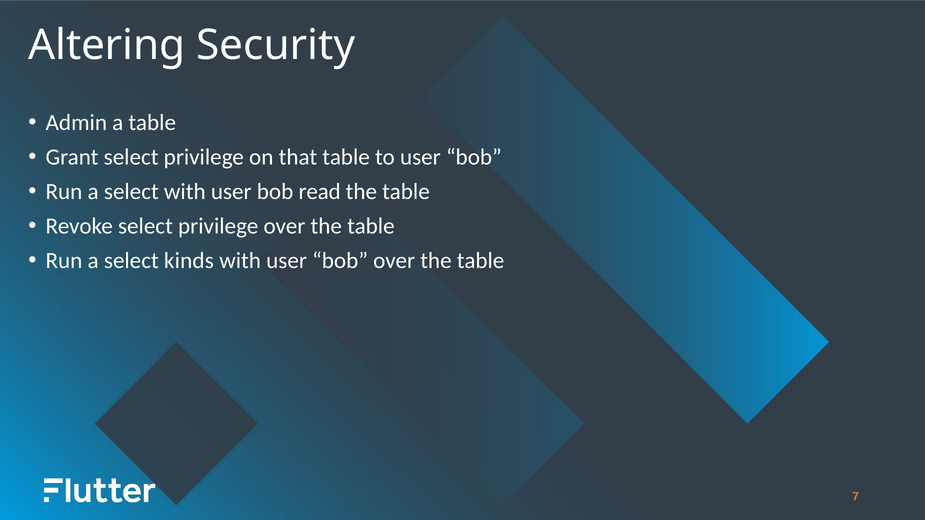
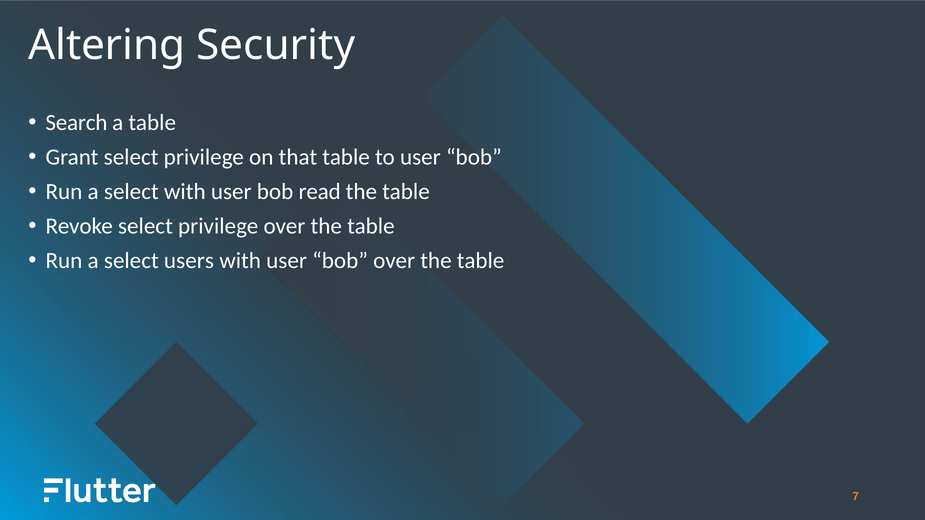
Admin: Admin -> Search
kinds: kinds -> users
